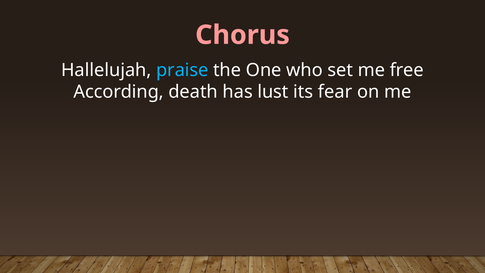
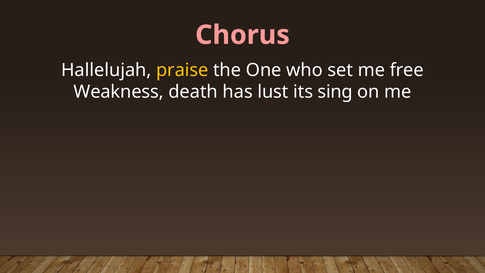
praise colour: light blue -> yellow
According: According -> Weakness
fear: fear -> sing
